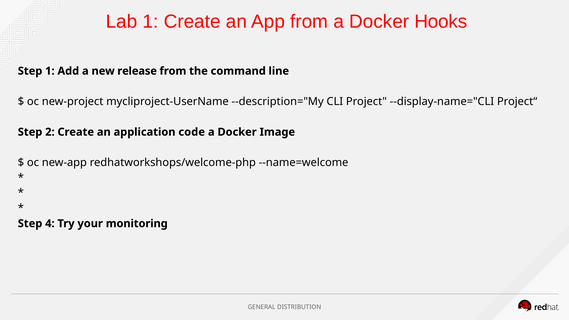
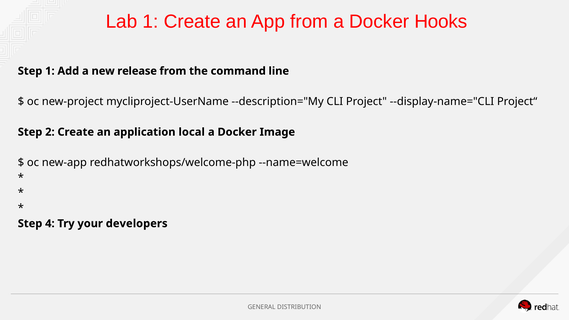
code: code -> local
monitoring: monitoring -> developers
